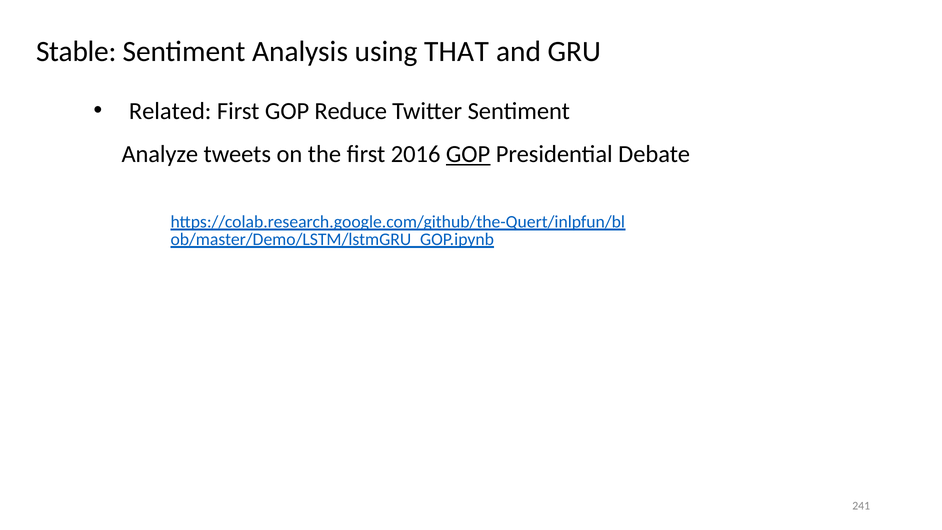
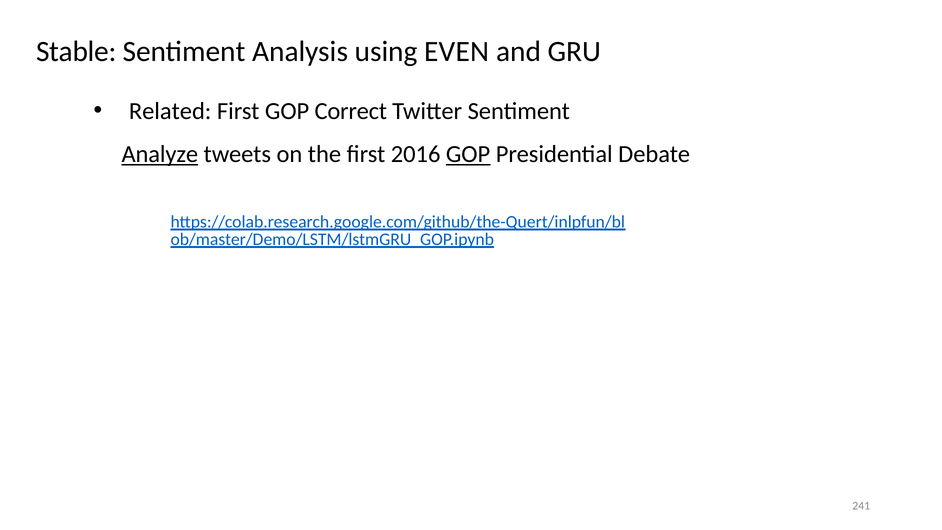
THAT: THAT -> EVEN
Reduce: Reduce -> Correct
Analyze underline: none -> present
